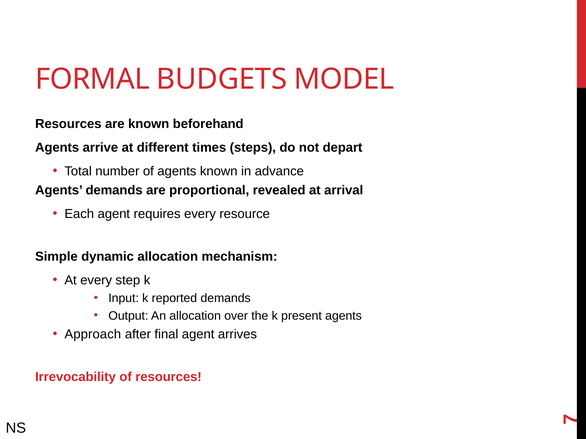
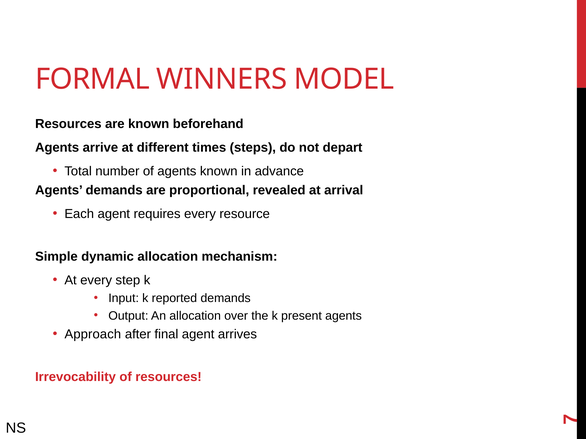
BUDGETS: BUDGETS -> WINNERS
